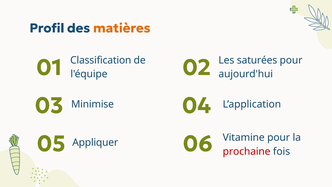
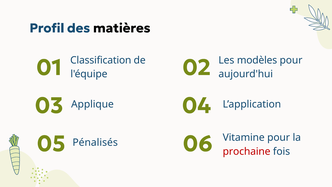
matières colour: orange -> black
saturées: saturées -> modèles
Minimise: Minimise -> Applique
Appliquer: Appliquer -> Pénalisés
